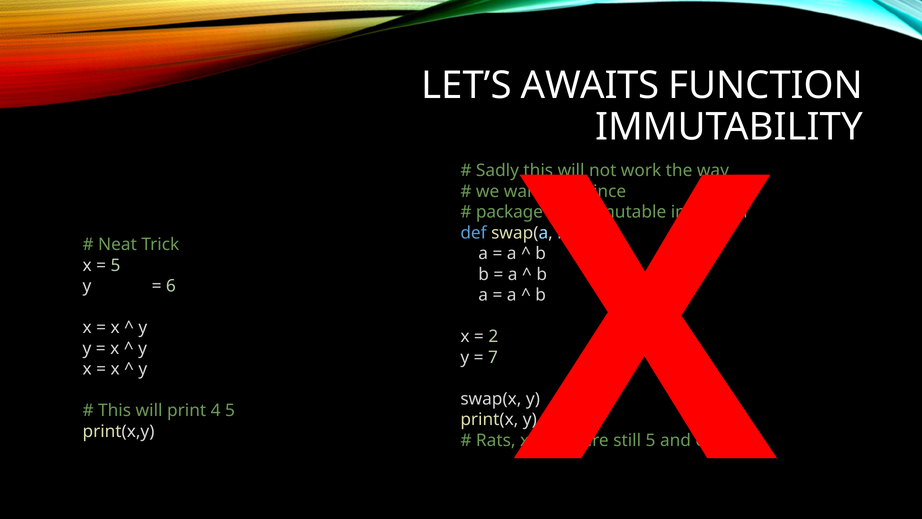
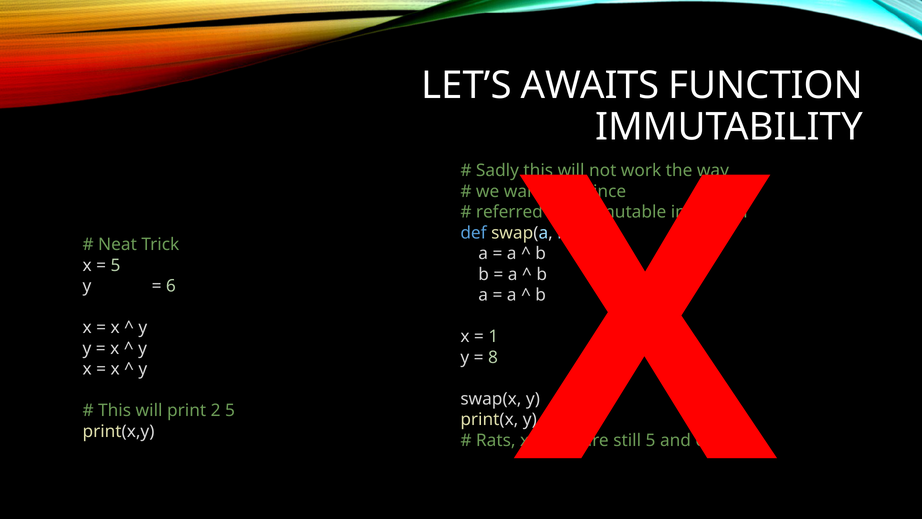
package: package -> referred
2: 2 -> 1
7: 7 -> 8
4: 4 -> 2
